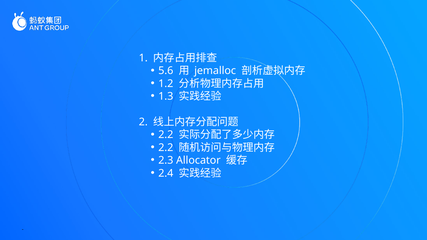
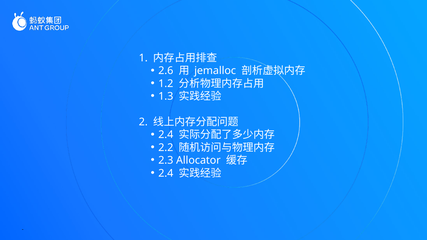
5.6: 5.6 -> 2.6
2.2 at (166, 135): 2.2 -> 2.4
